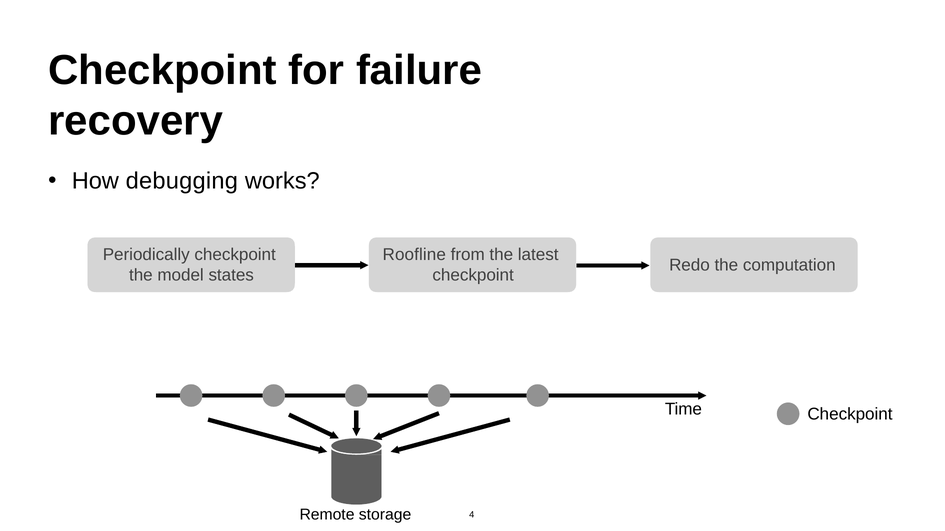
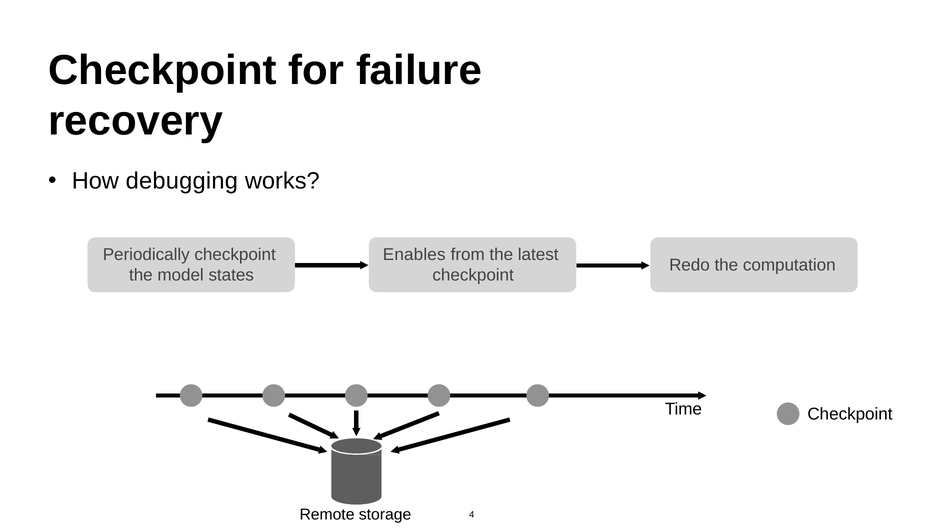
Roofline: Roofline -> Enables
